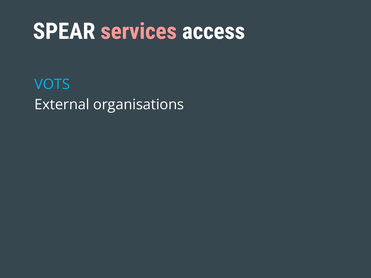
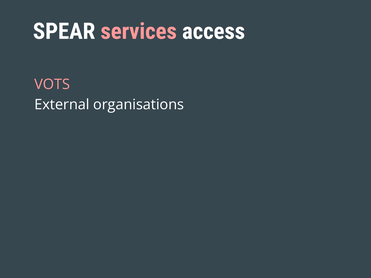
VOTS colour: light blue -> pink
